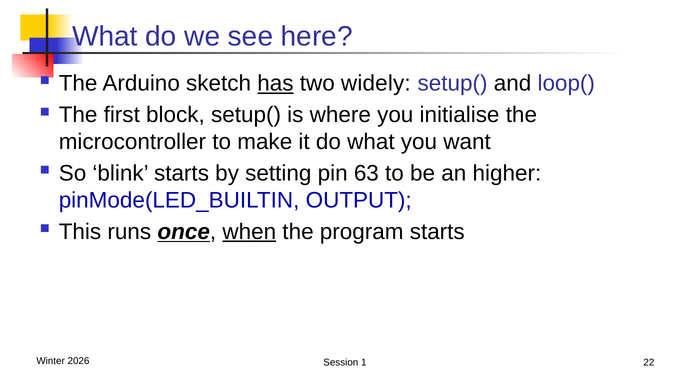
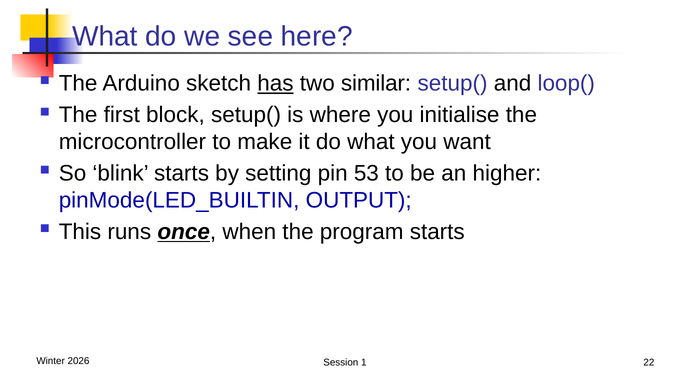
widely: widely -> similar
63: 63 -> 53
when underline: present -> none
